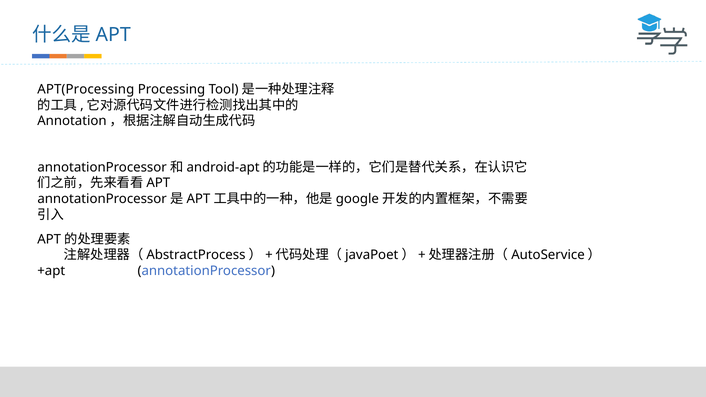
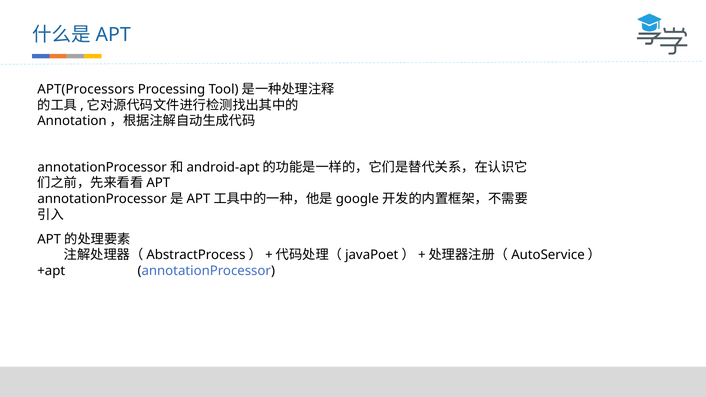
APT(Processing: APT(Processing -> APT(Processors
